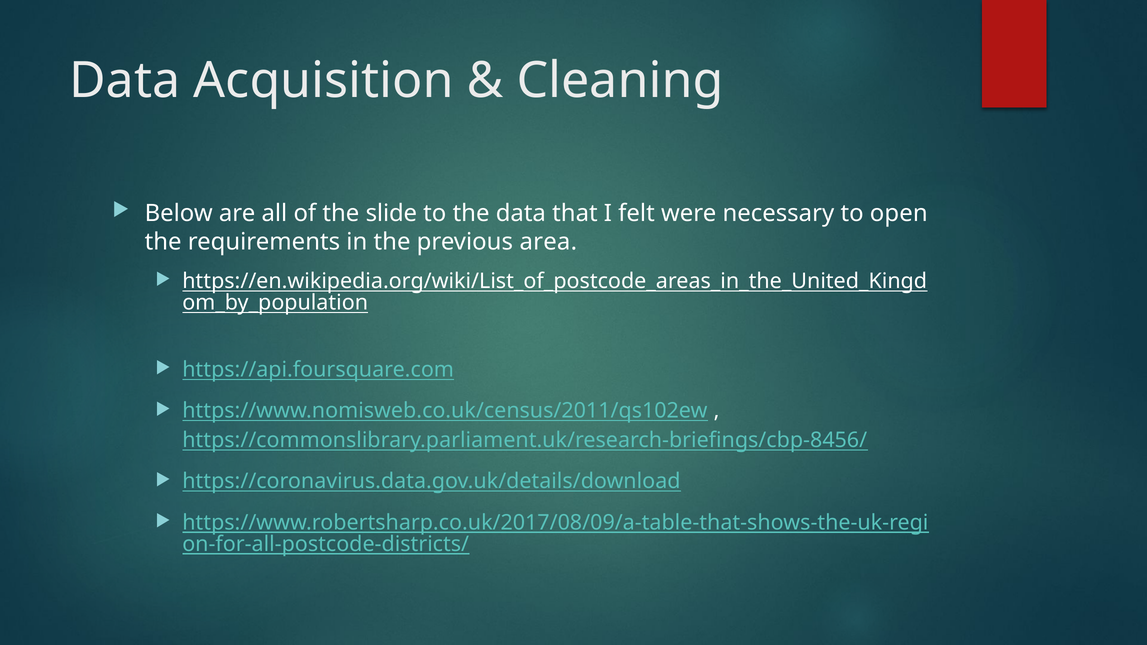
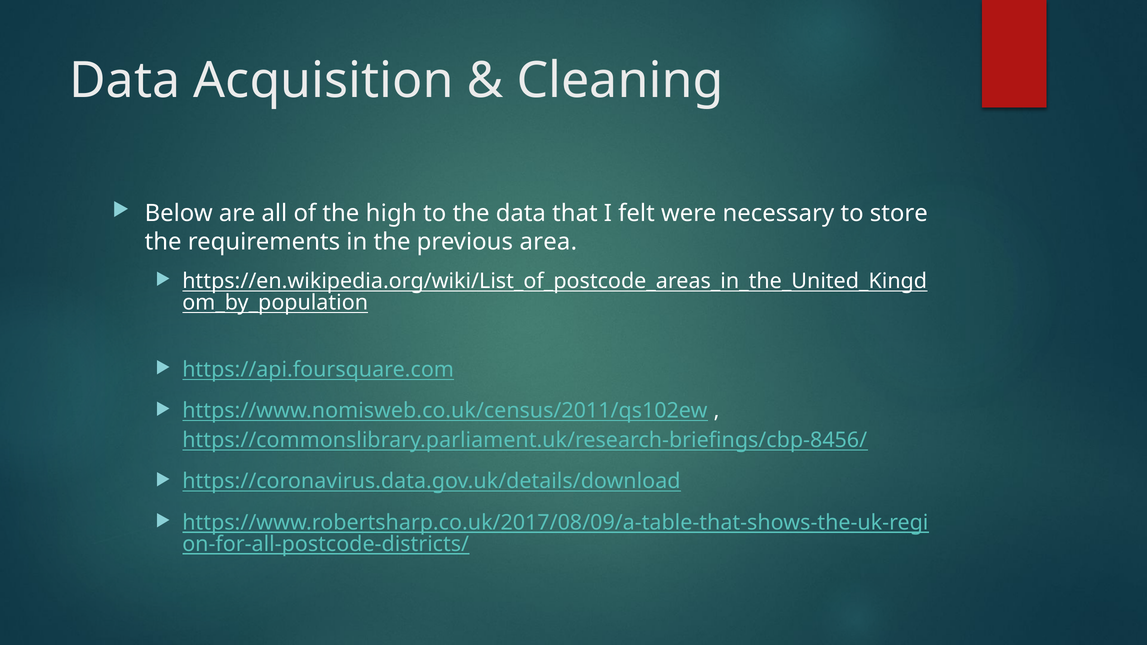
slide: slide -> high
open: open -> store
